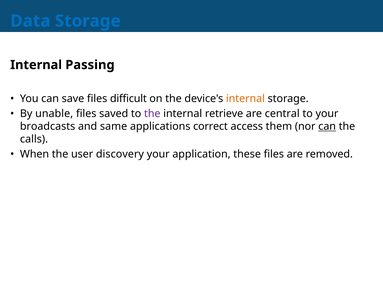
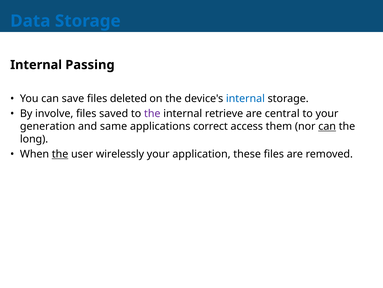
difficult: difficult -> deleted
internal at (245, 98) colour: orange -> blue
unable: unable -> involve
broadcasts: broadcasts -> generation
calls: calls -> long
the at (60, 154) underline: none -> present
discovery: discovery -> wirelessly
